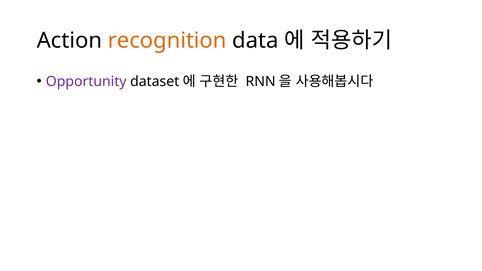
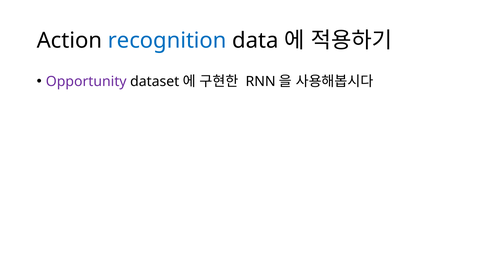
recognition colour: orange -> blue
